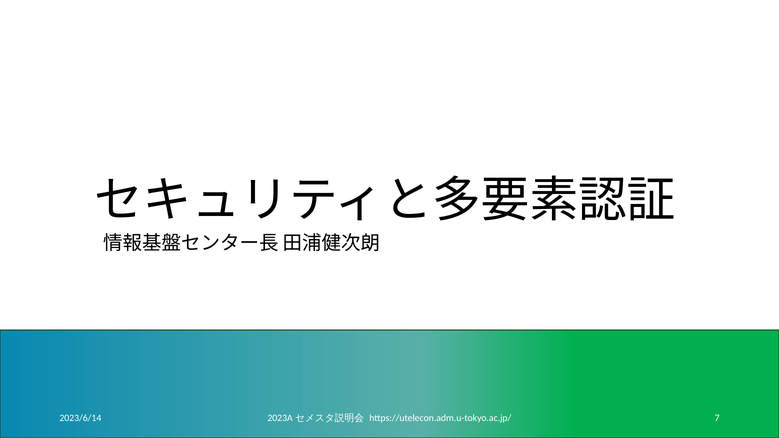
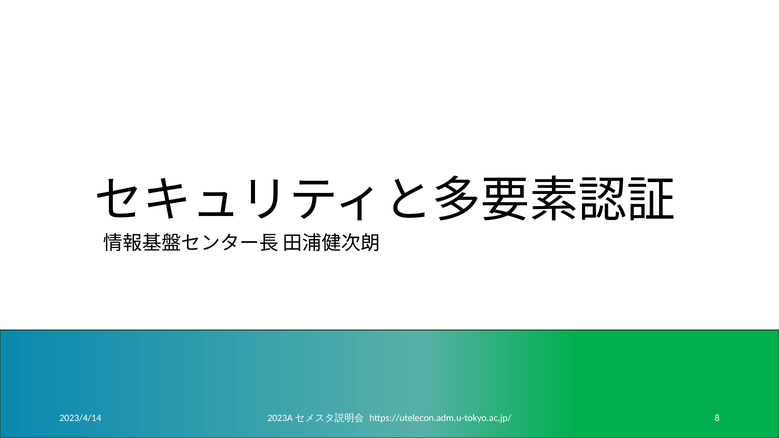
2023/6/14: 2023/6/14 -> 2023/4/14
7: 7 -> 8
